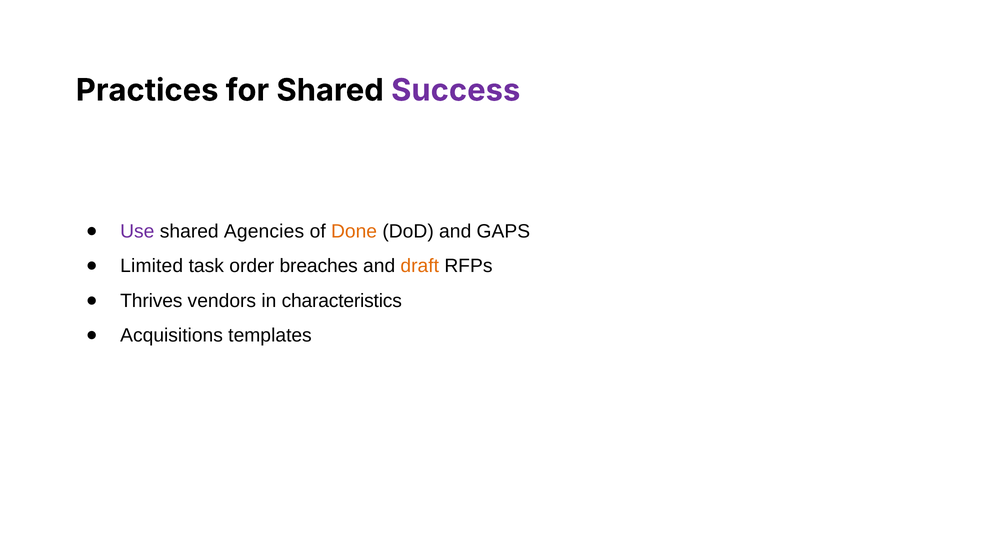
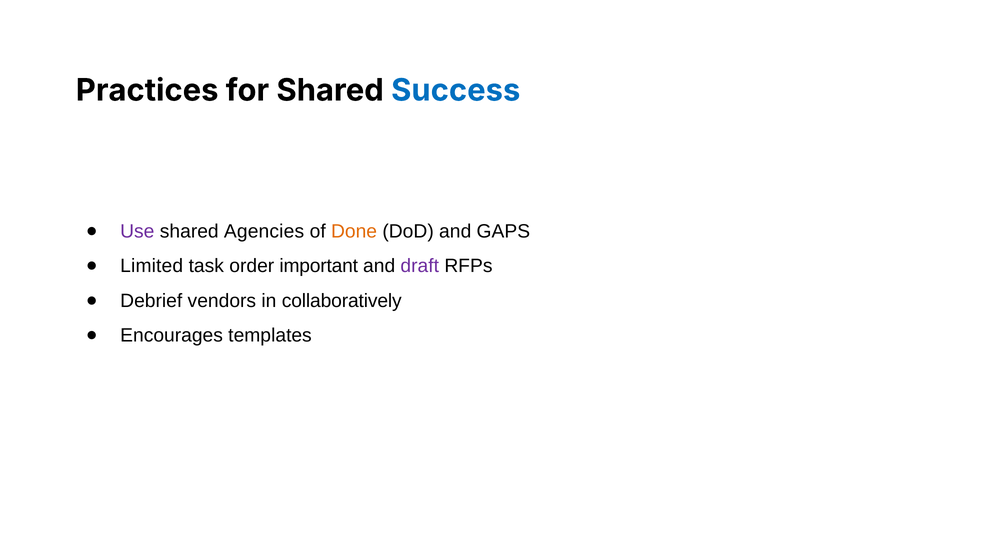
Success colour: purple -> blue
breaches: breaches -> important
draft colour: orange -> purple
Thrives: Thrives -> Debrief
characteristics: characteristics -> collaboratively
Acquisitions: Acquisitions -> Encourages
